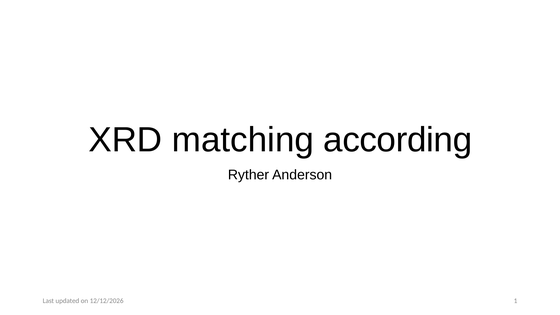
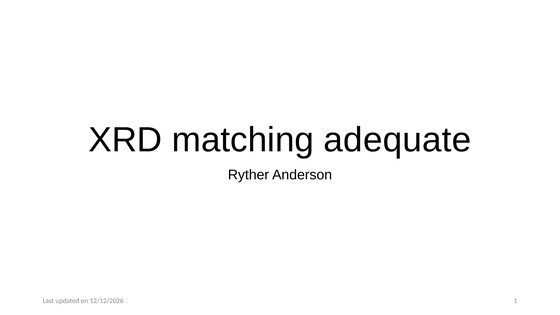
according: according -> adequate
